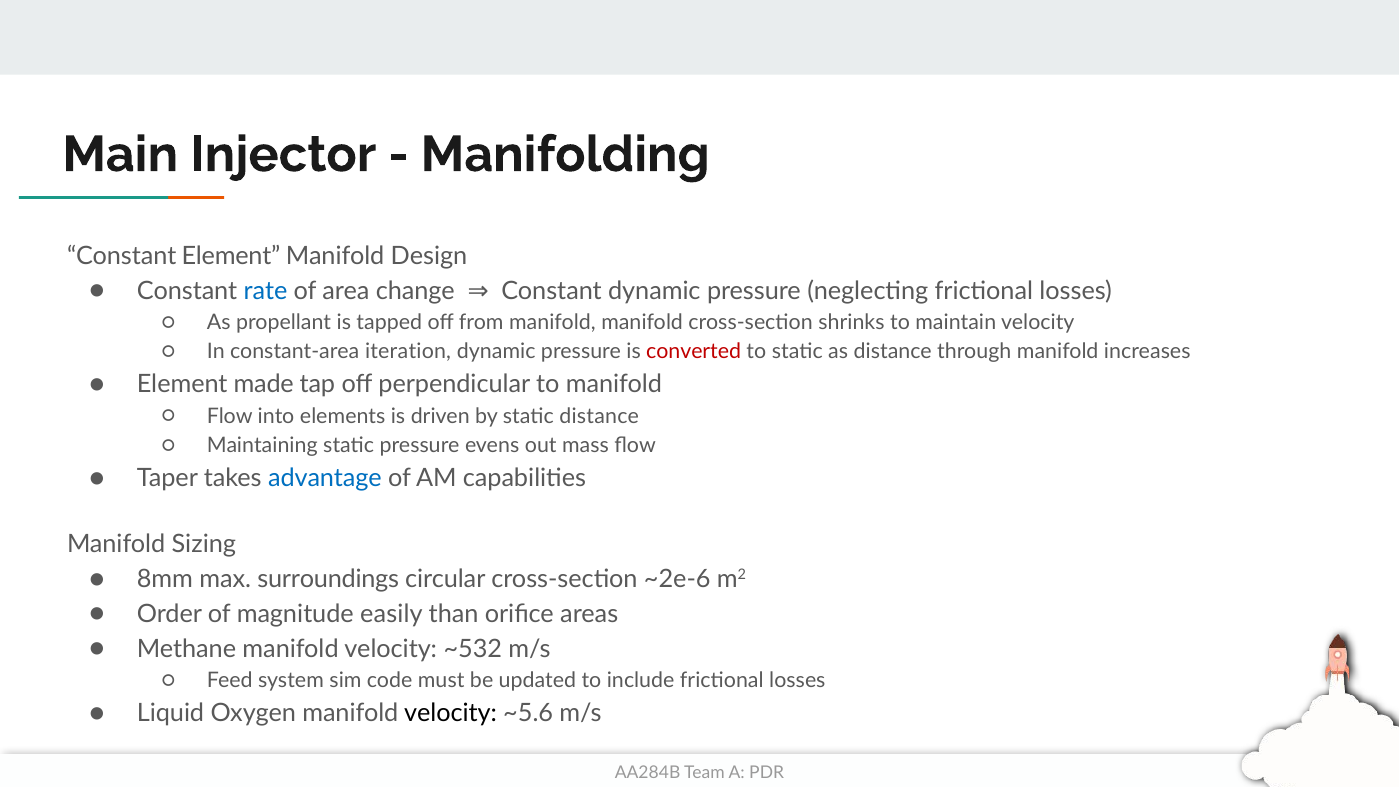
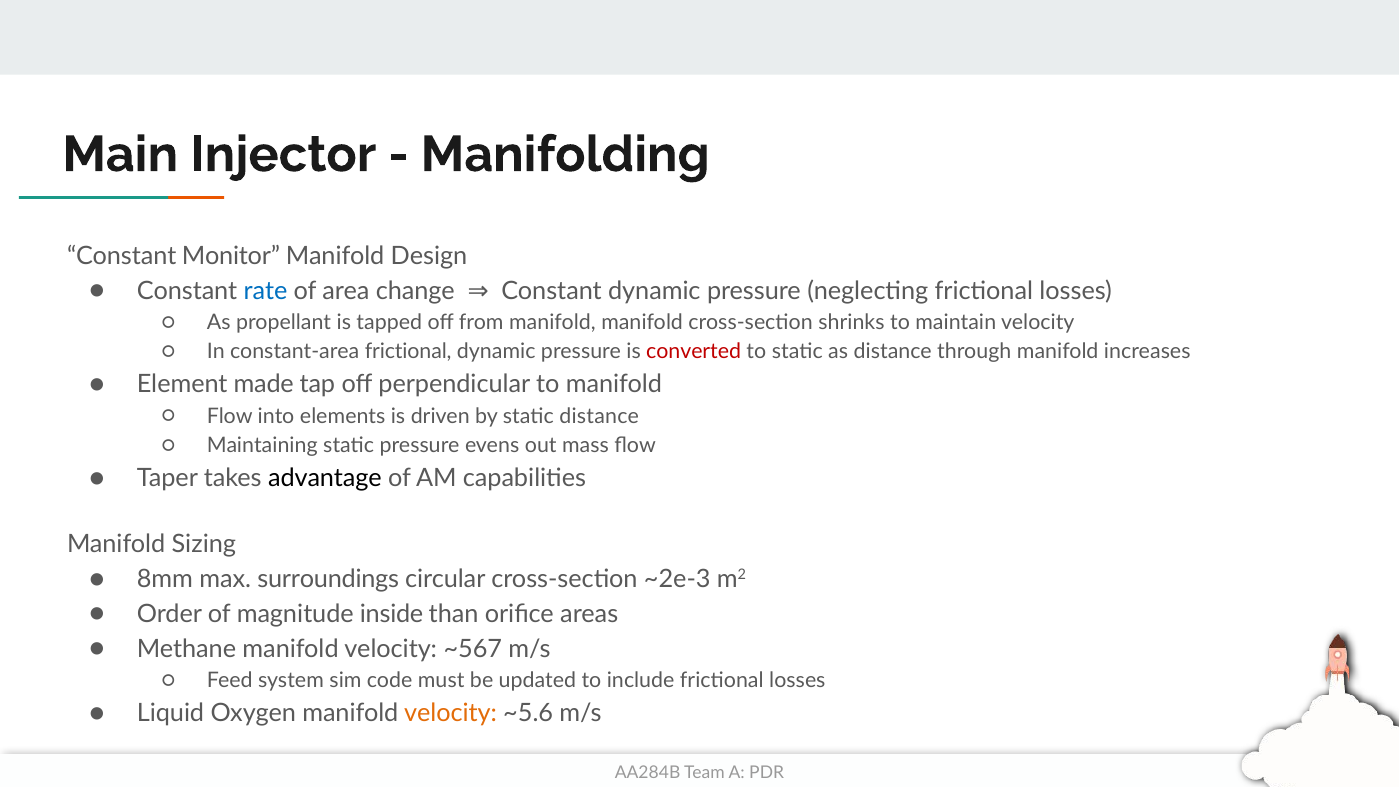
Constant Element: Element -> Monitor
constant-area iteration: iteration -> frictional
advantage colour: blue -> black
~2e-6: ~2e-6 -> ~2e-3
easily: easily -> inside
~532: ~532 -> ~567
velocity at (451, 713) colour: black -> orange
